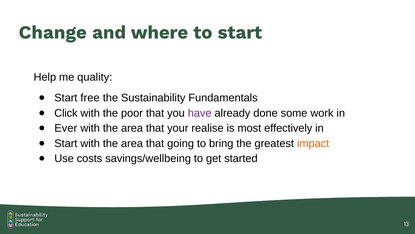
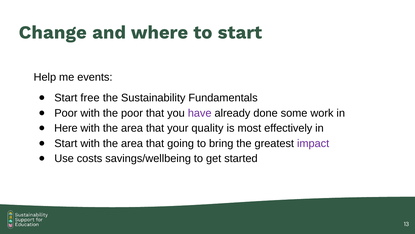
quality: quality -> events
Click at (66, 113): Click -> Poor
Ever: Ever -> Here
realise: realise -> quality
impact colour: orange -> purple
